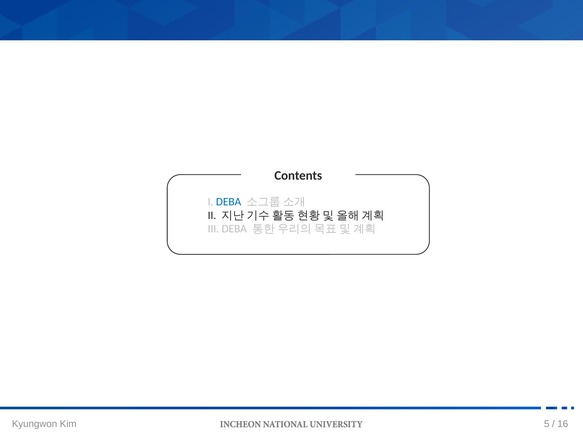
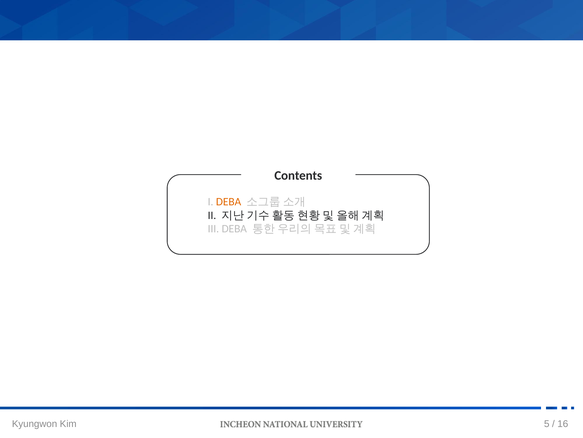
DEBA at (229, 201) colour: blue -> orange
